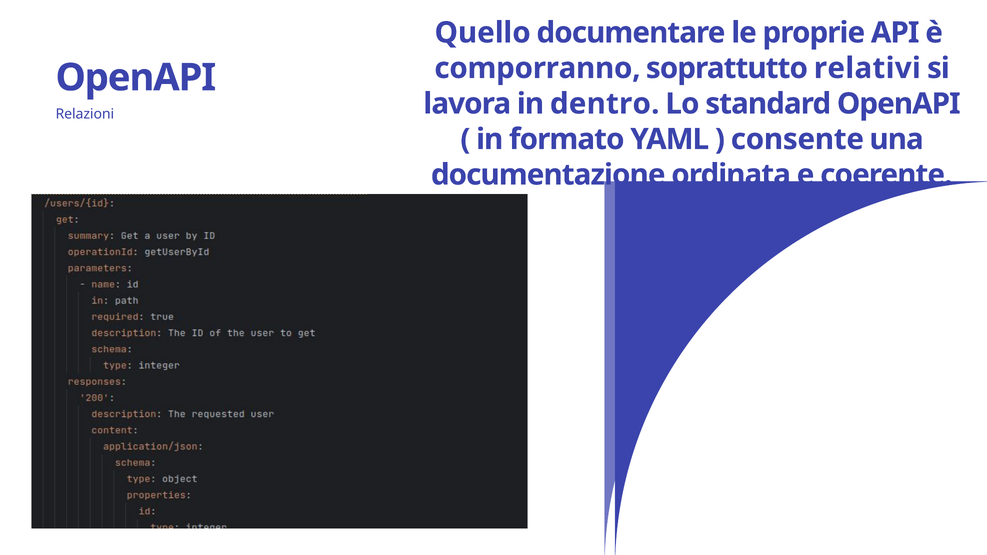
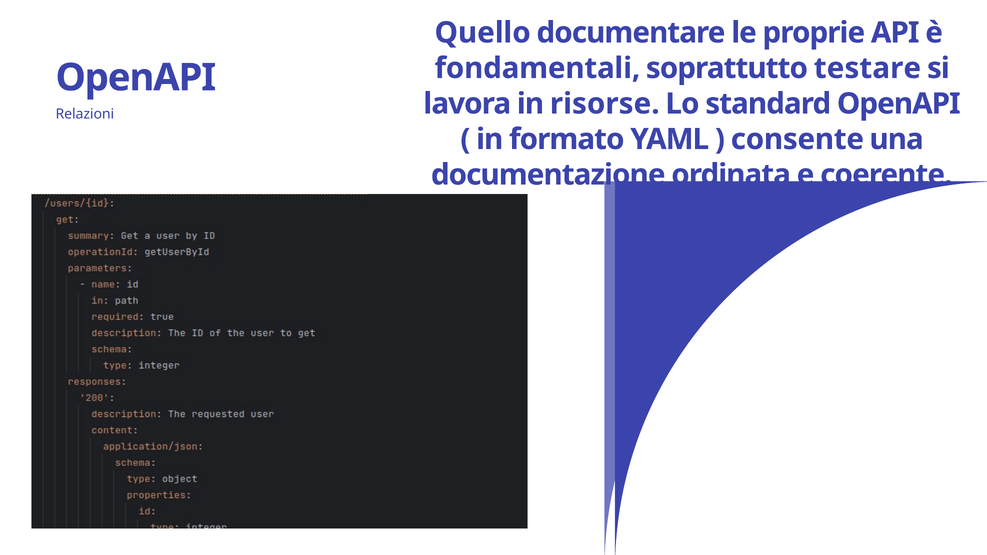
comporranno: comporranno -> fondamentali
relativi: relativi -> testare
dentro: dentro -> risorse
